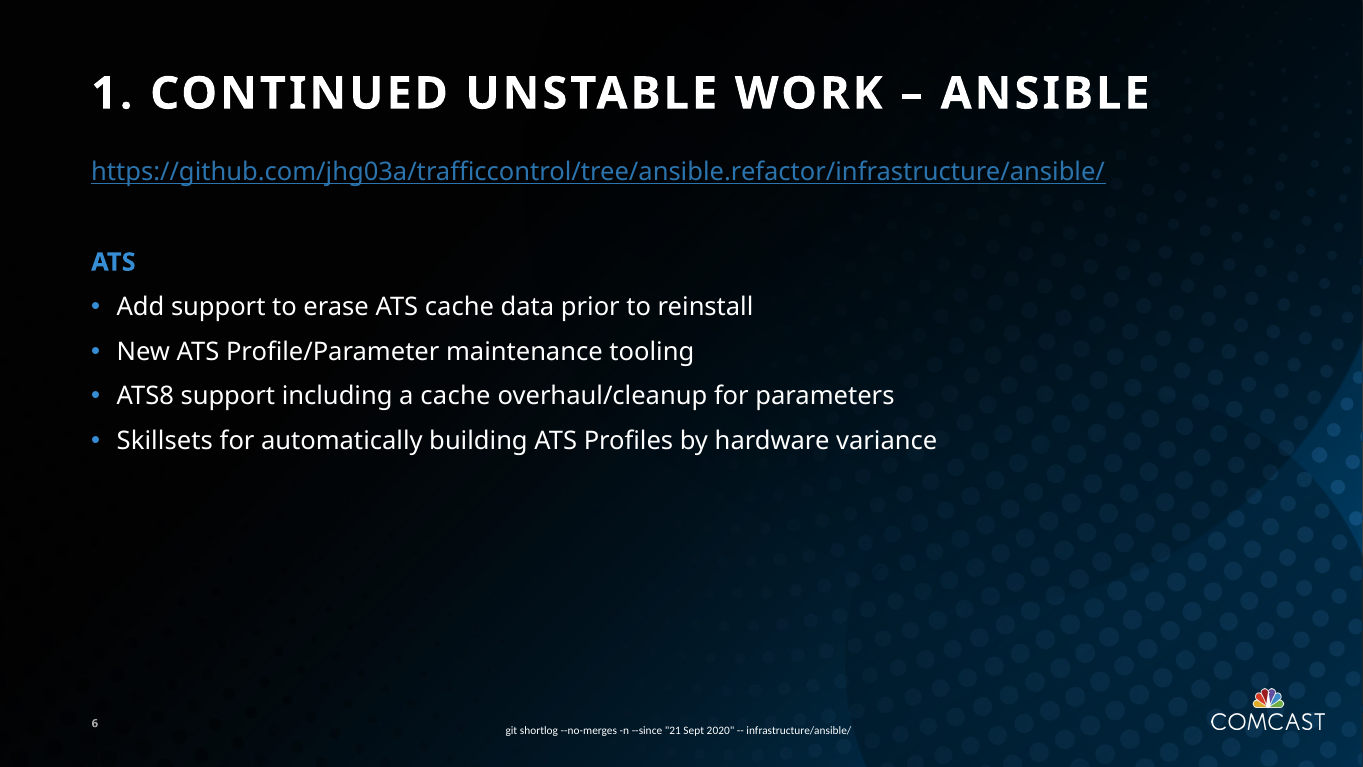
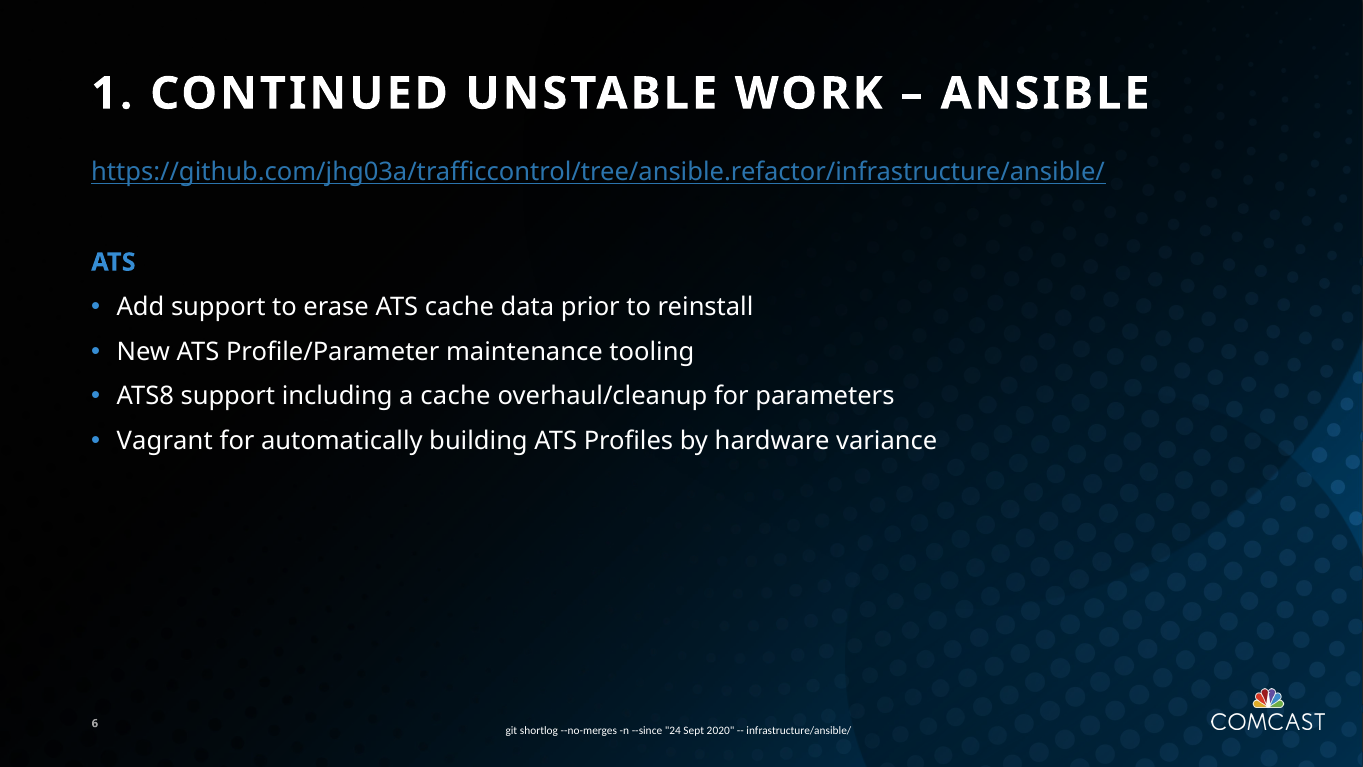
Skillsets: Skillsets -> Vagrant
21: 21 -> 24
